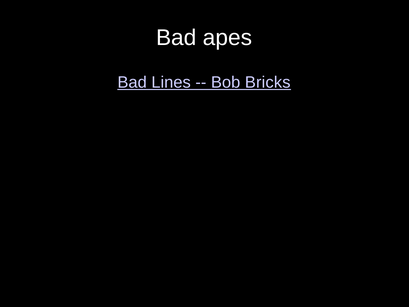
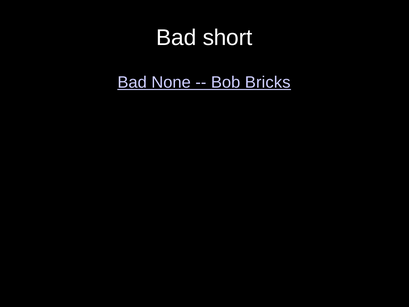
apes: apes -> short
Lines: Lines -> None
